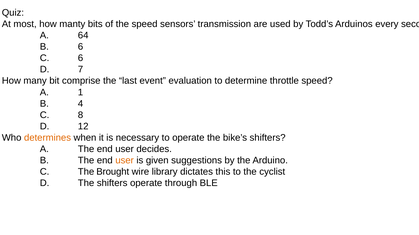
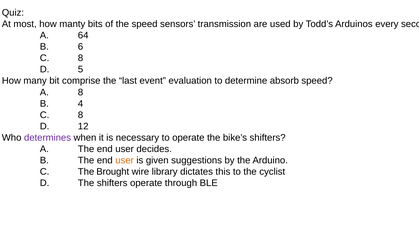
6 at (81, 58): 6 -> 8
7: 7 -> 5
throttle: throttle -> absorb
A 1: 1 -> 8
determines colour: orange -> purple
